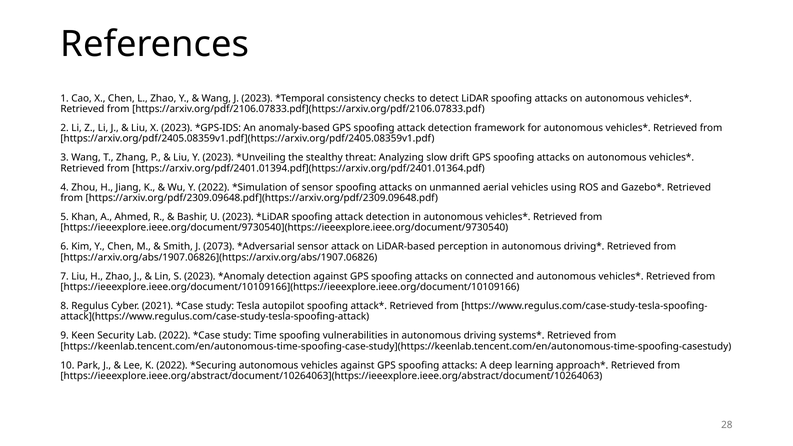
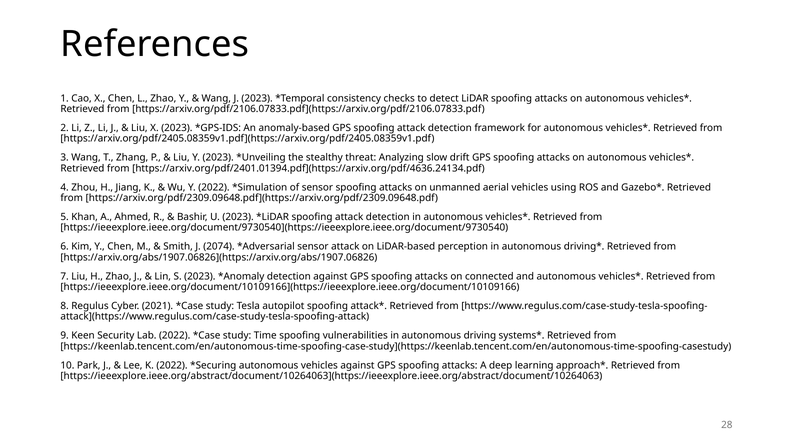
https://arxiv.org/pdf/2401.01394.pdf](https://arxiv.org/pdf/2401.01364.pdf: https://arxiv.org/pdf/2401.01394.pdf](https://arxiv.org/pdf/2401.01364.pdf -> https://arxiv.org/pdf/2401.01394.pdf](https://arxiv.org/pdf/4636.24134.pdf
2073: 2073 -> 2074
